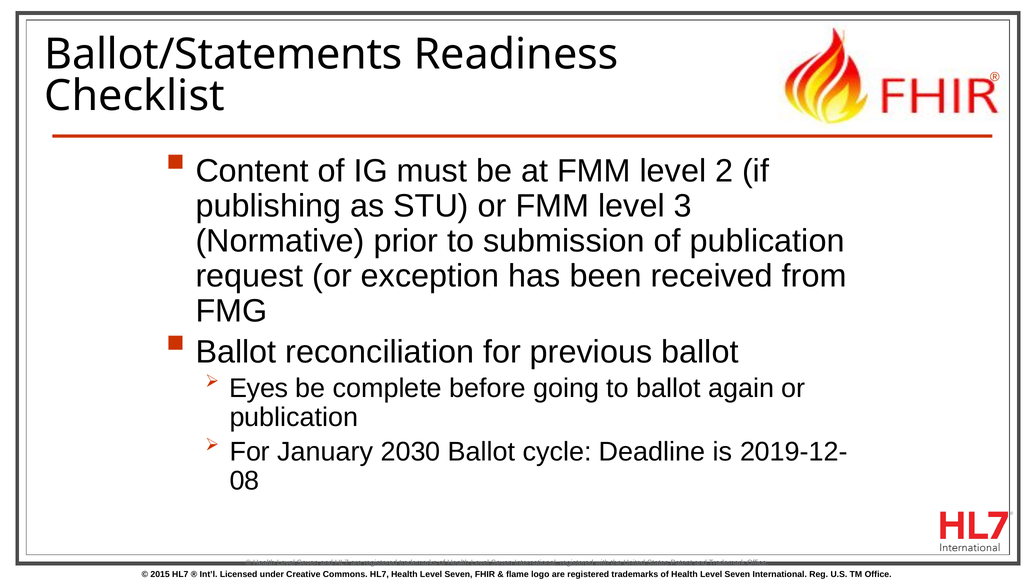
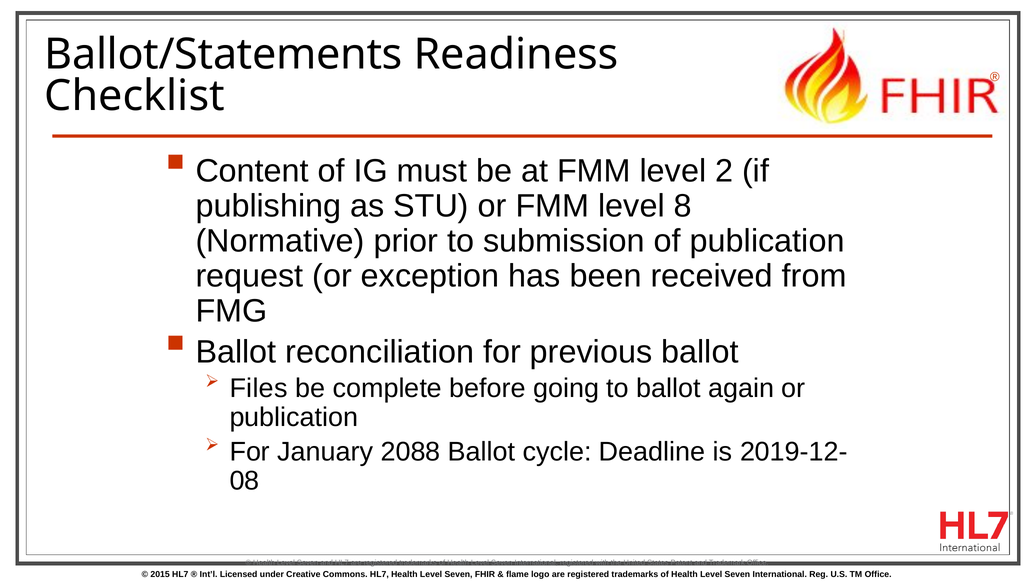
3: 3 -> 8
Eyes: Eyes -> Files
2030: 2030 -> 2088
